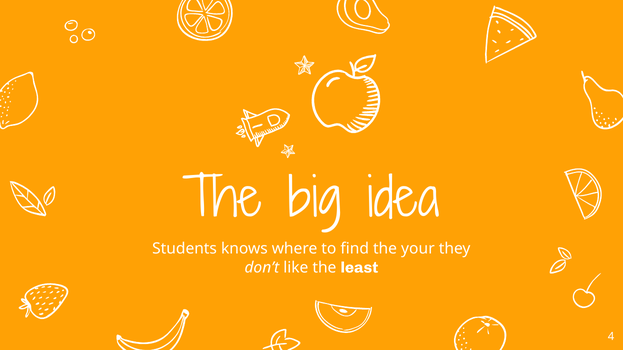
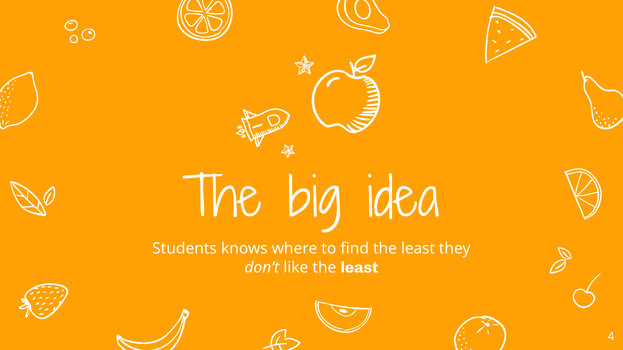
find the your: your -> least
